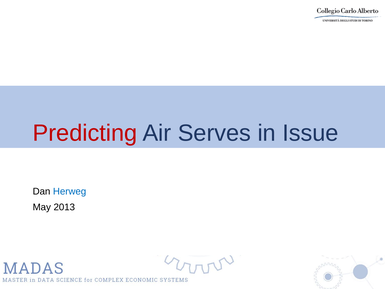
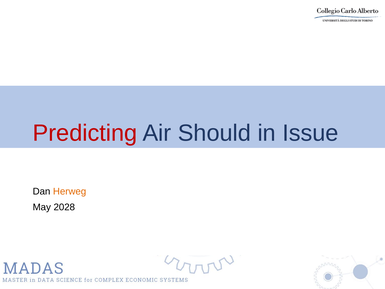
Serves: Serves -> Should
Herweg colour: blue -> orange
2013: 2013 -> 2028
